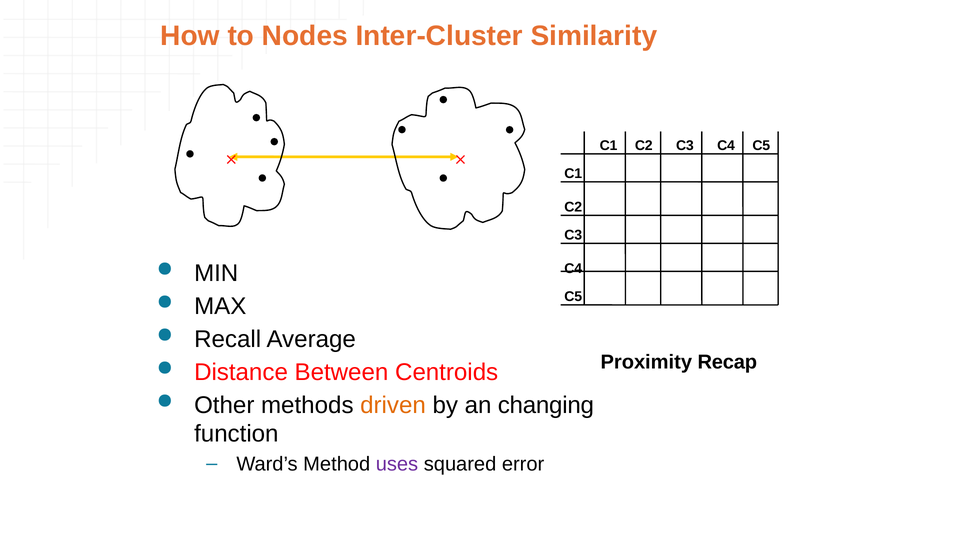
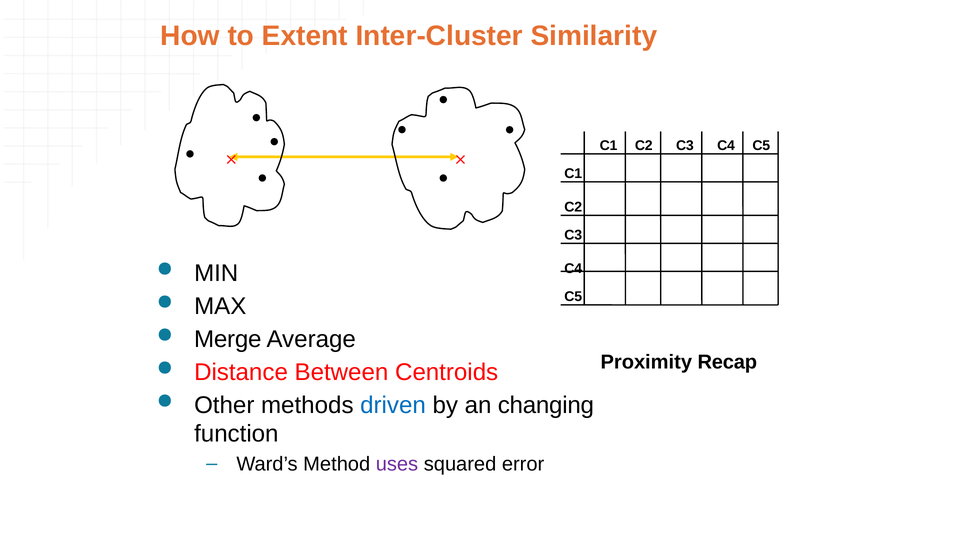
Nodes: Nodes -> Extent
Recall: Recall -> Merge
driven colour: orange -> blue
